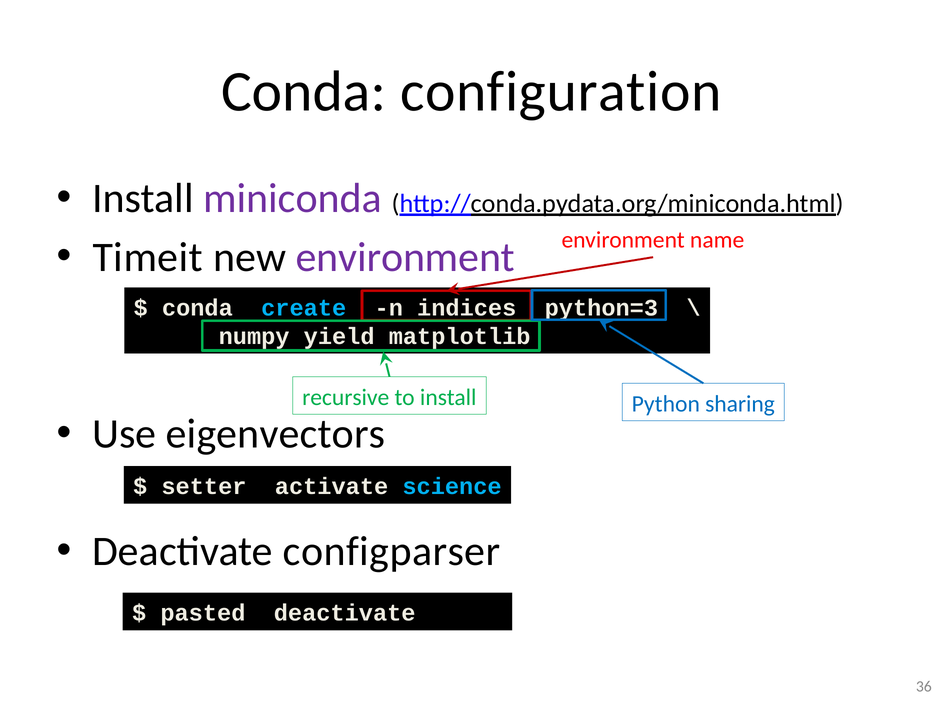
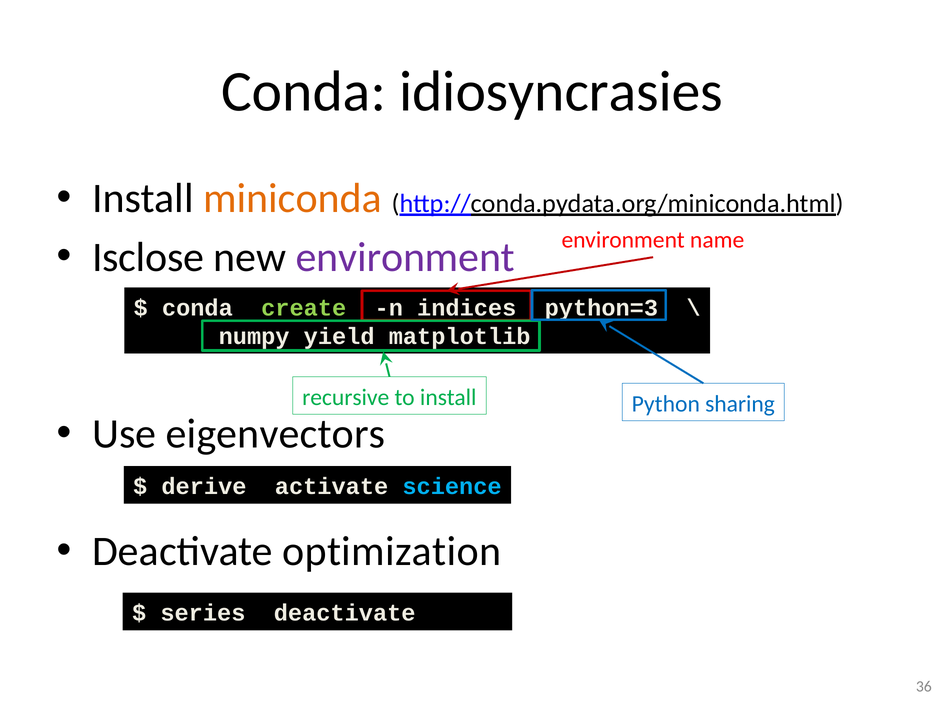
configuration: configuration -> idiosyncrasies
miniconda colour: purple -> orange
Timeit: Timeit -> Isclose
create colour: light blue -> light green
setter: setter -> derive
configparser: configparser -> optimization
pasted: pasted -> series
